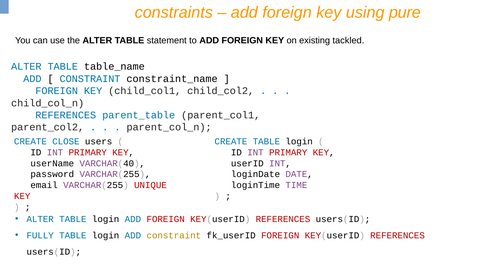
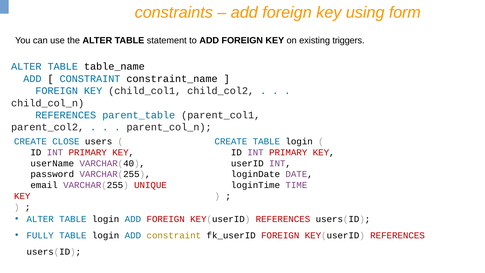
pure: pure -> form
tackled: tackled -> triggers
